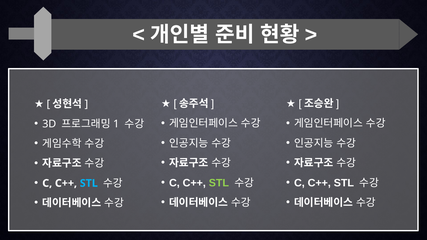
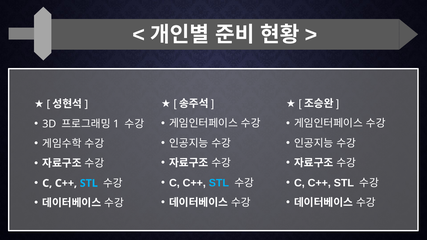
STL at (219, 183) colour: light green -> light blue
